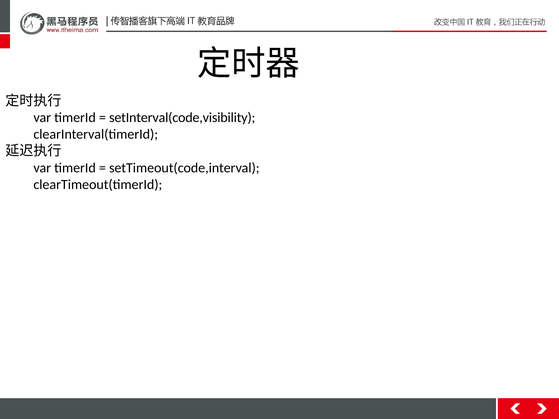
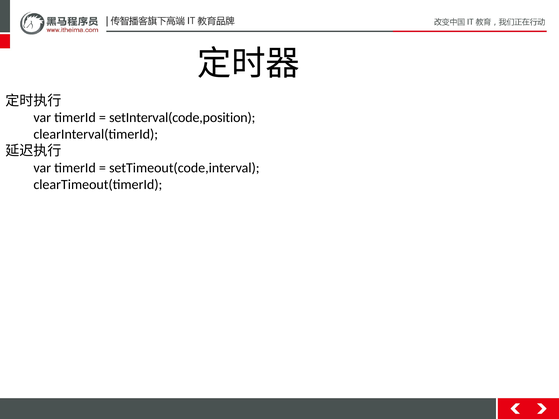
setInterval(code,visibility: setInterval(code,visibility -> setInterval(code,position
